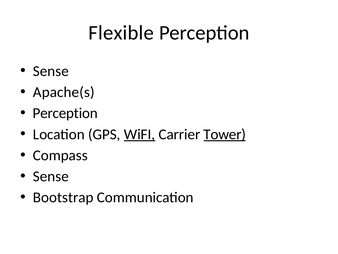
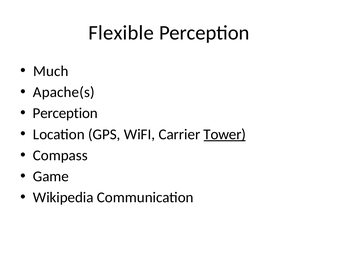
Sense at (51, 71): Sense -> Much
WiFI underline: present -> none
Sense at (51, 176): Sense -> Game
Bootstrap: Bootstrap -> Wikipedia
